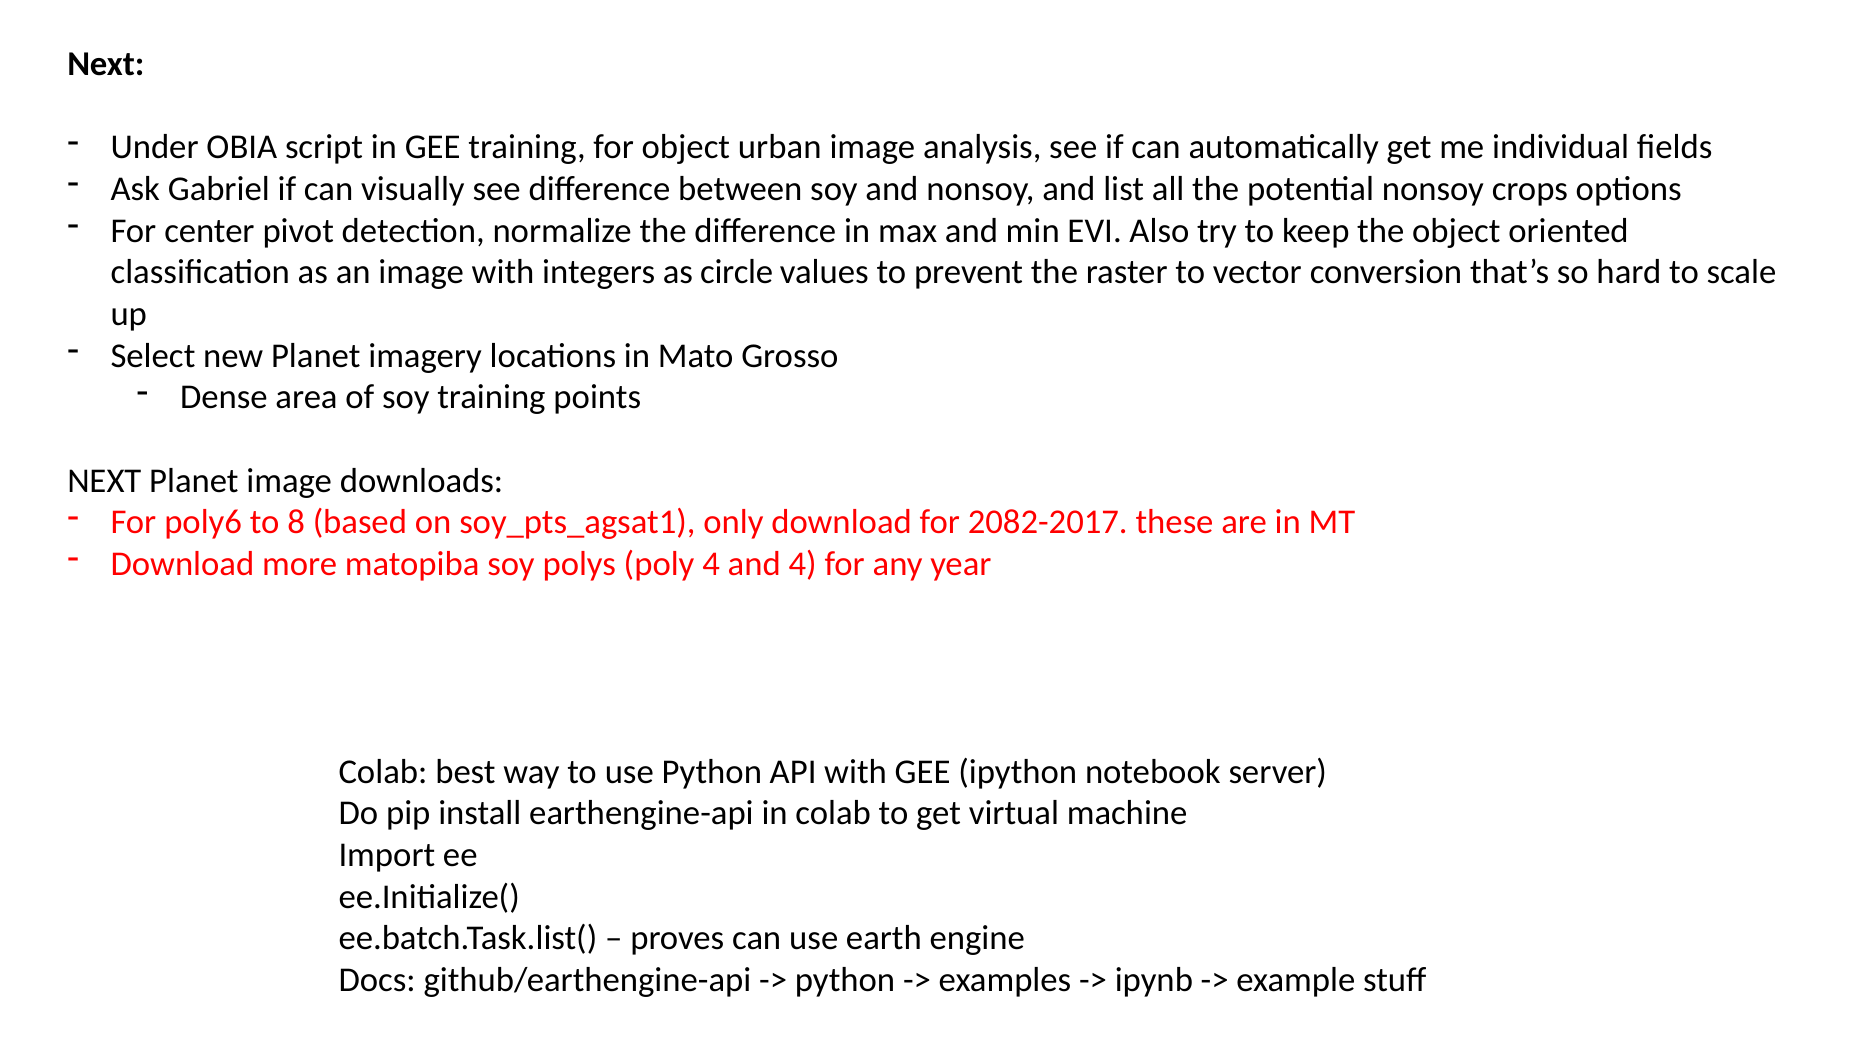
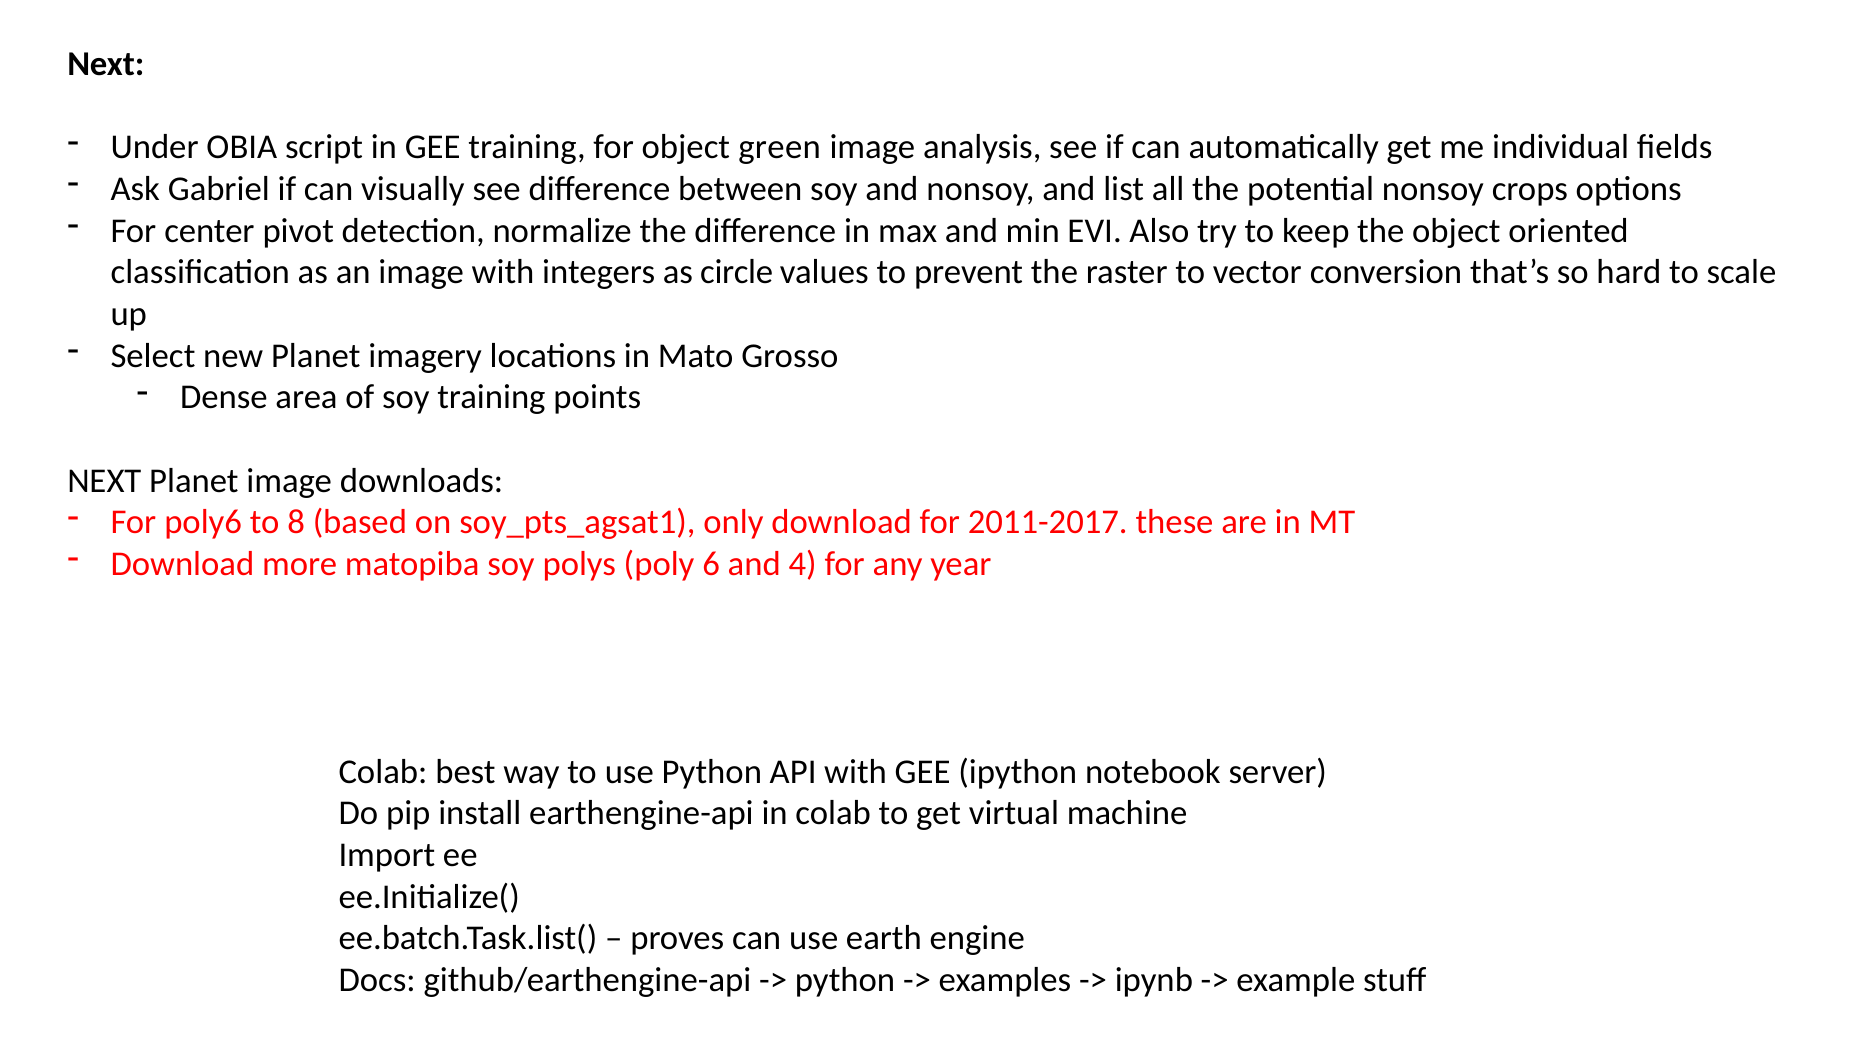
urban: urban -> green
2082-2017: 2082-2017 -> 2011-2017
poly 4: 4 -> 6
